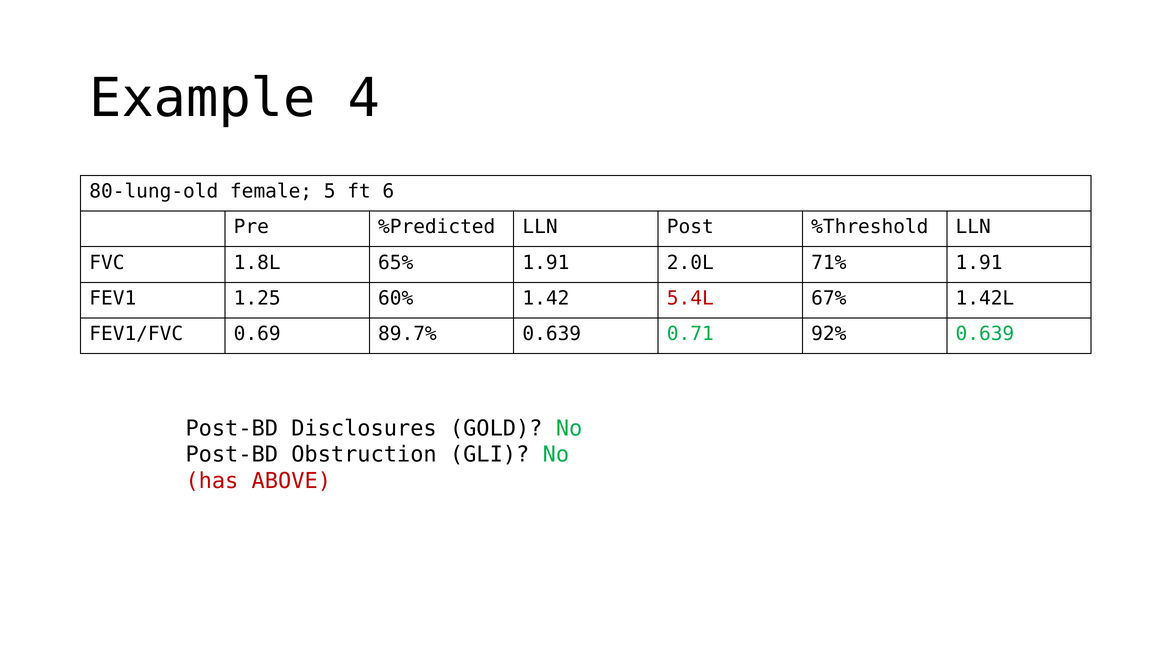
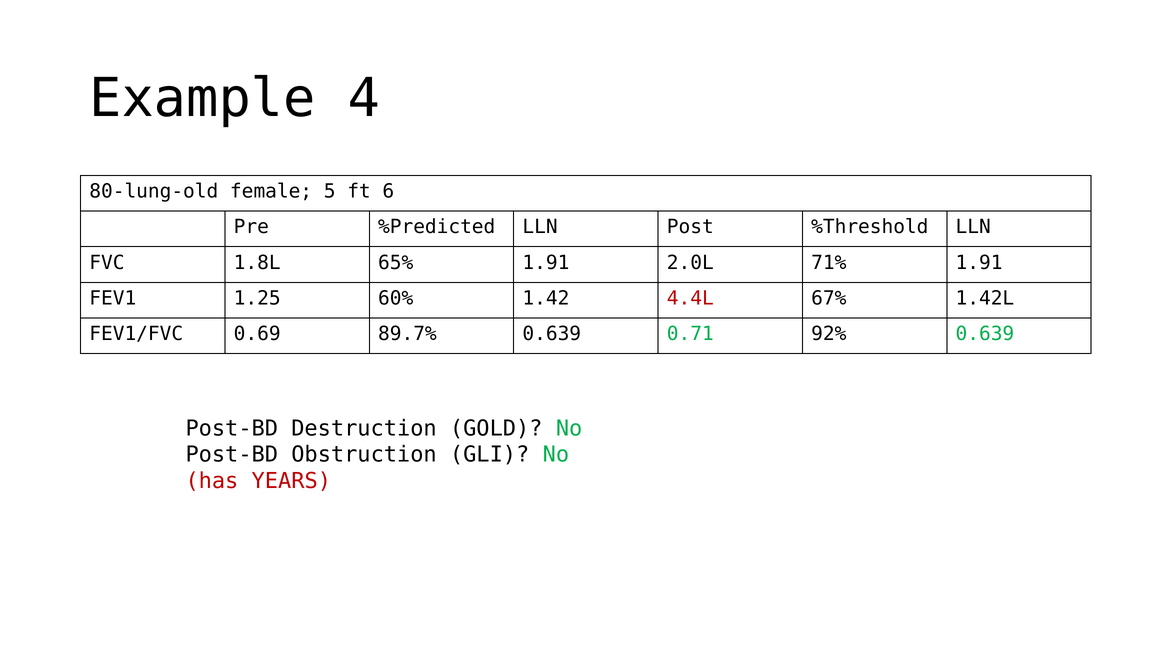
5.4L: 5.4L -> 4.4L
Disclosures: Disclosures -> Destruction
ABOVE: ABOVE -> YEARS
